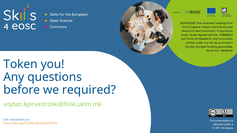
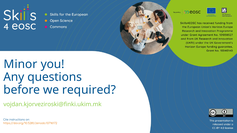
Token: Token -> Minor
